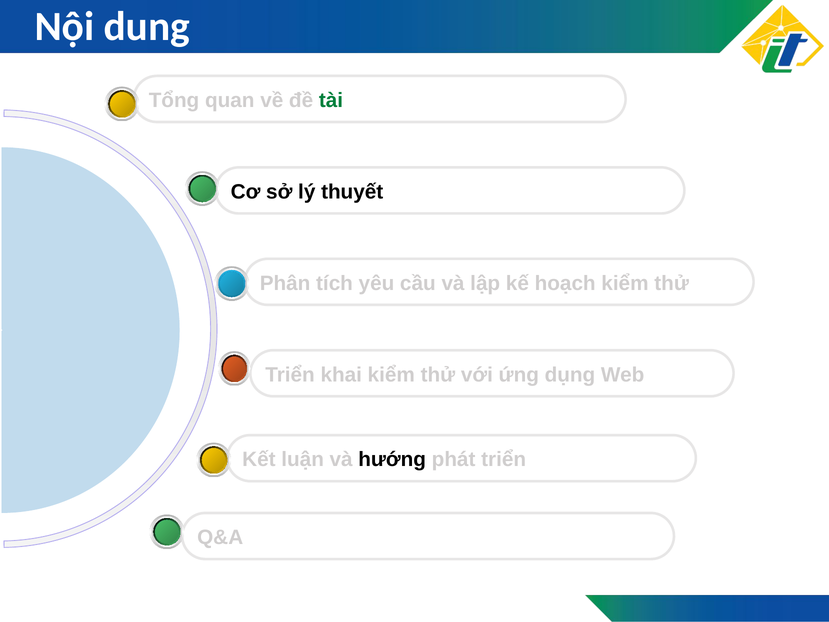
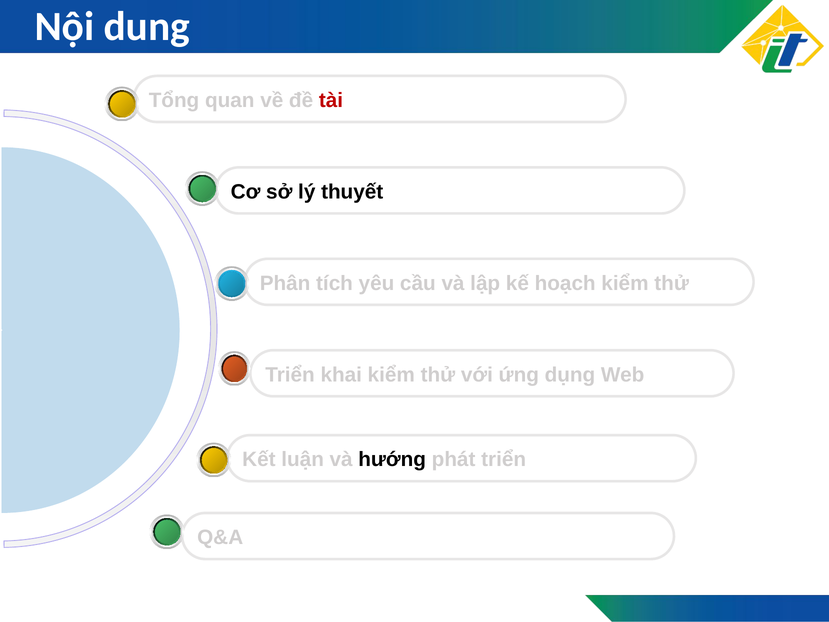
tài colour: green -> red
